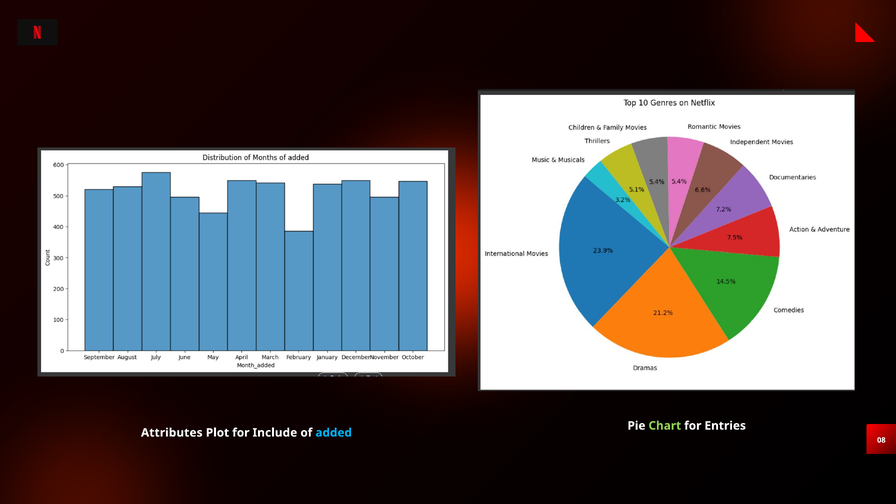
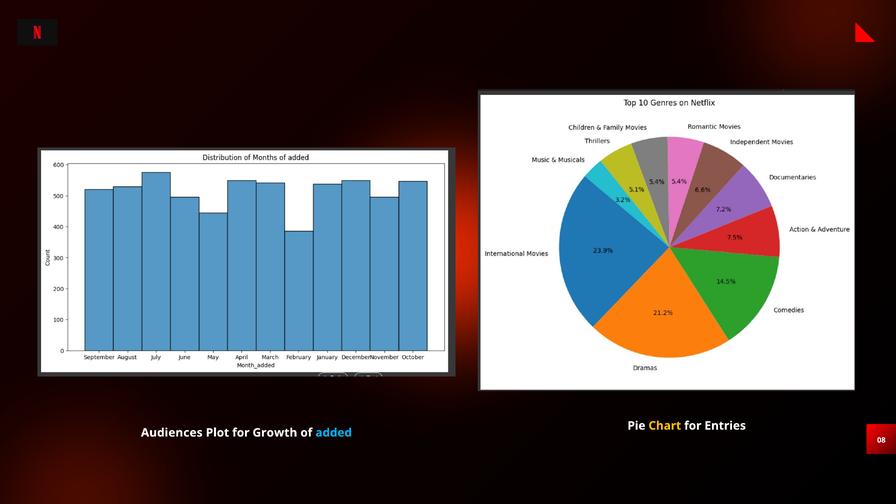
Chart colour: light green -> yellow
Attributes: Attributes -> Audiences
Include: Include -> Growth
